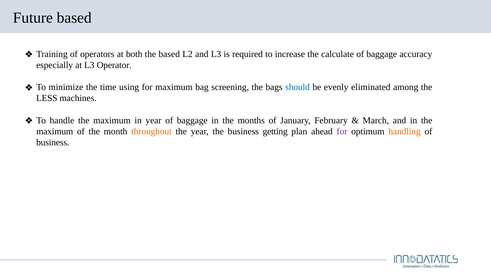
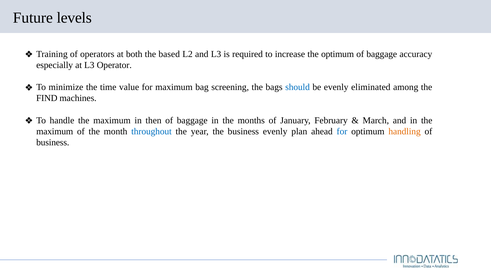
Future based: based -> levels
the calculate: calculate -> optimum
using: using -> value
LESS: LESS -> FIND
in year: year -> then
throughout colour: orange -> blue
business getting: getting -> evenly
for at (342, 131) colour: purple -> blue
